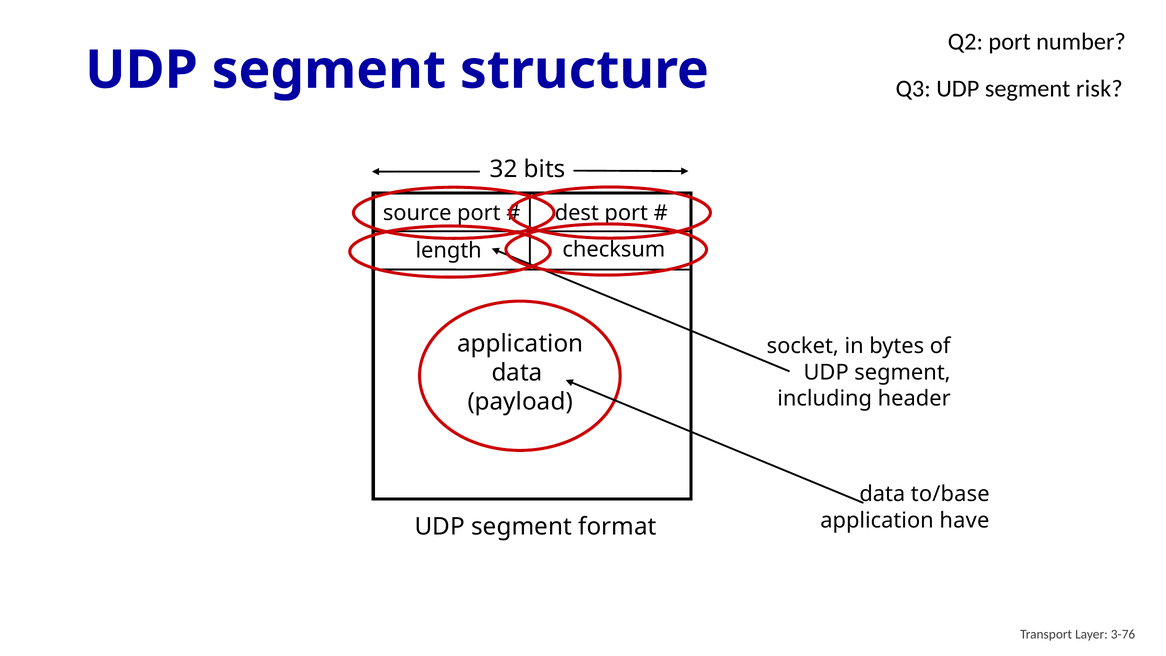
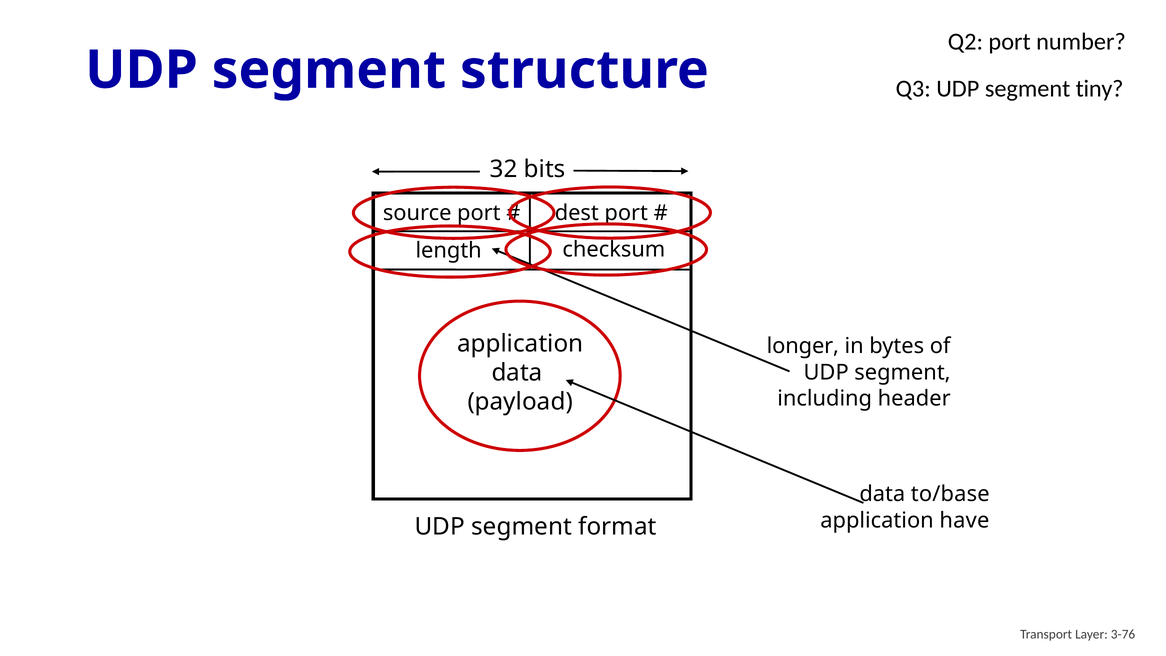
risk: risk -> tiny
socket: socket -> longer
